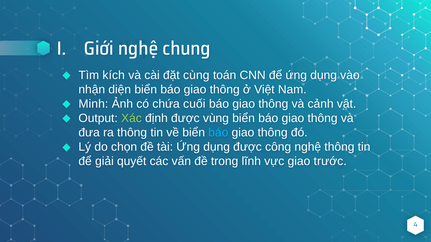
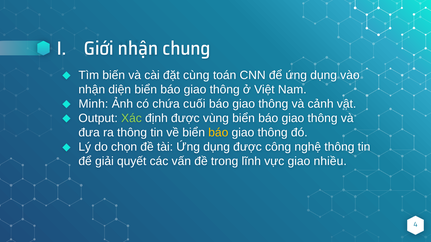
Giới nghệ: nghệ -> nhận
kích: kích -> biến
báo at (218, 133) colour: light blue -> yellow
trước: trước -> nhiều
